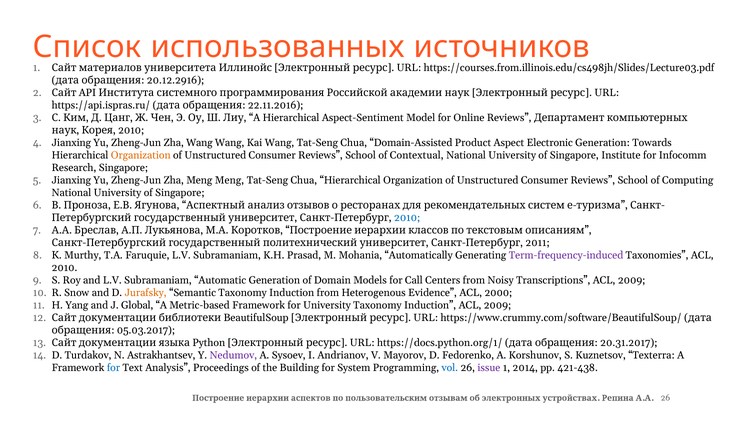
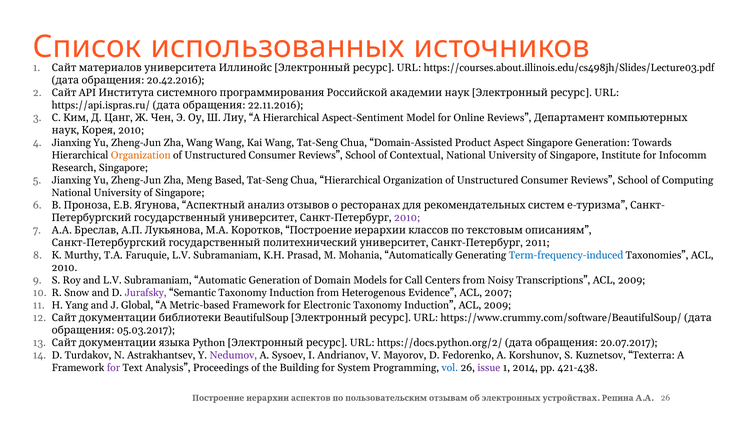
https://courses.from.illinois.edu/cs498jh/Slides/Lecture03.pdf: https://courses.from.illinois.edu/cs498jh/Slides/Lecture03.pdf -> https://courses.about.illinois.edu/cs498jh/Slides/Lecture03.pdf
20.12.2916: 20.12.2916 -> 20.42.2016
Aspect Electronic: Electronic -> Singapore
Meng Meng: Meng -> Based
2010 at (407, 218) colour: blue -> purple
Term-frequency-induced colour: purple -> blue
Jurafsky colour: orange -> purple
2000: 2000 -> 2007
for University: University -> Electronic
https://docs.python.org/1/: https://docs.python.org/1/ -> https://docs.python.org/2/
20.31.2017: 20.31.2017 -> 20.07.2017
for at (113, 367) colour: blue -> purple
